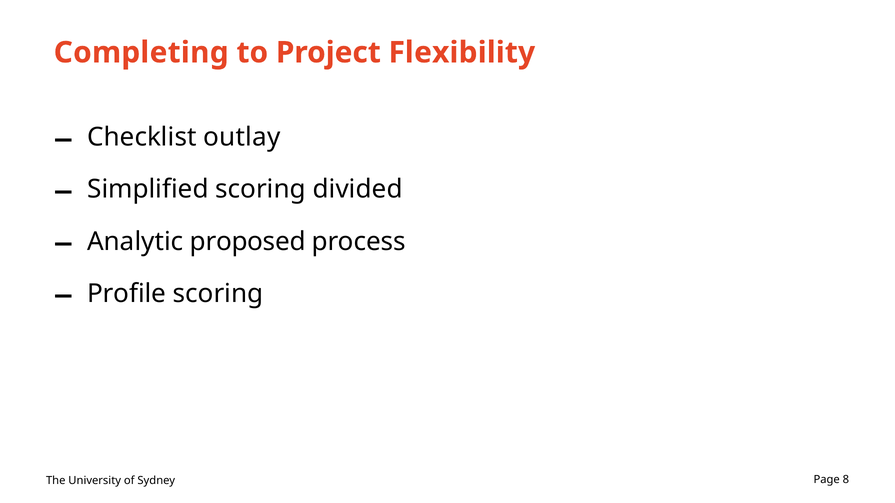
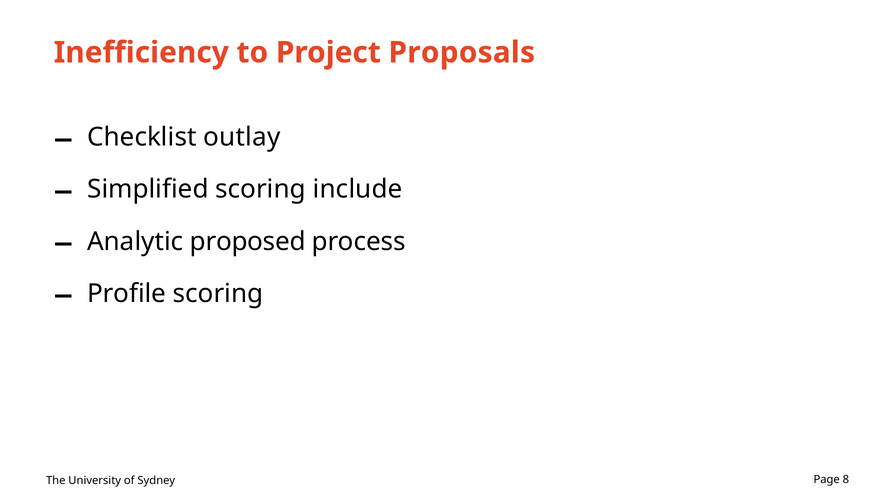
Completing: Completing -> Inefficiency
Flexibility: Flexibility -> Proposals
divided: divided -> include
